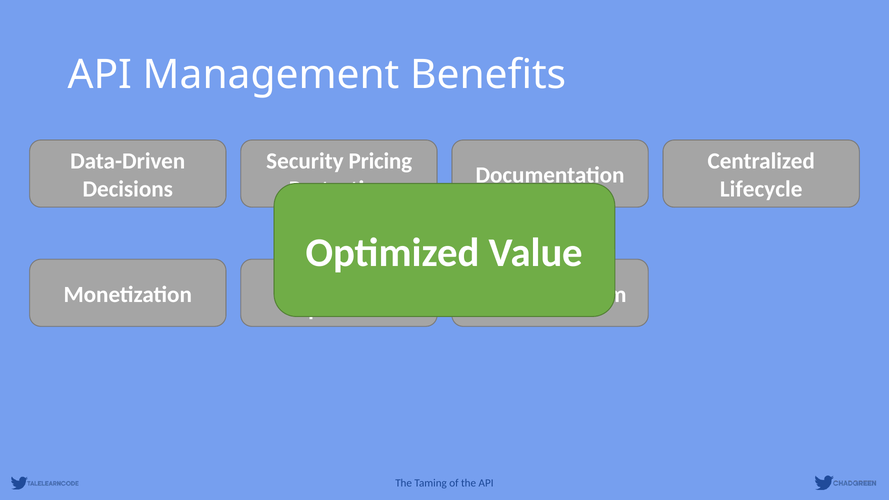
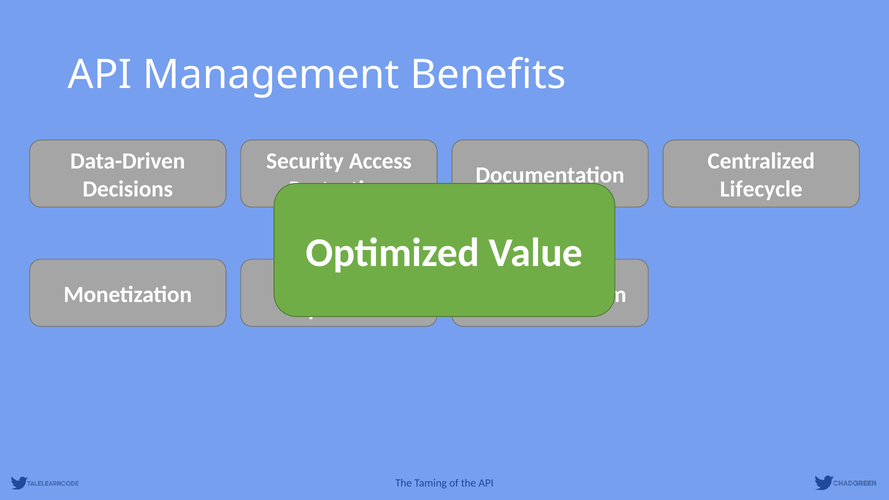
Pricing: Pricing -> Access
